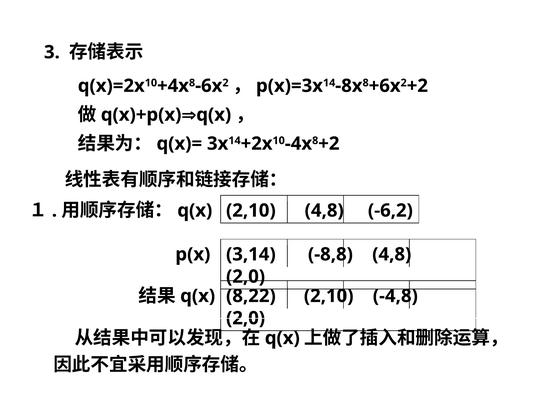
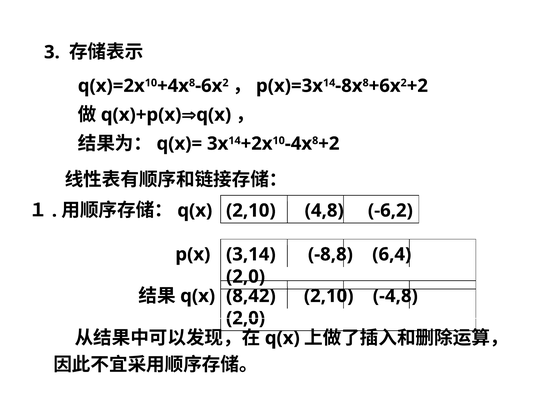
-8,8 4,8: 4,8 -> 6,4
8,22: 8,22 -> 8,42
